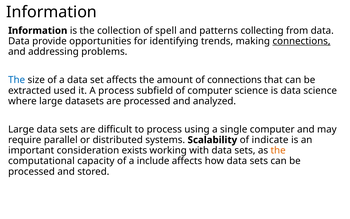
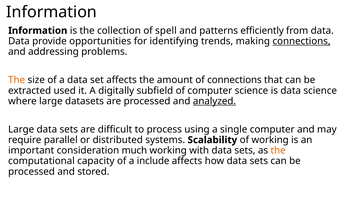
collecting: collecting -> efficiently
The at (17, 80) colour: blue -> orange
A process: process -> digitally
analyzed underline: none -> present
of indicate: indicate -> working
exists: exists -> much
